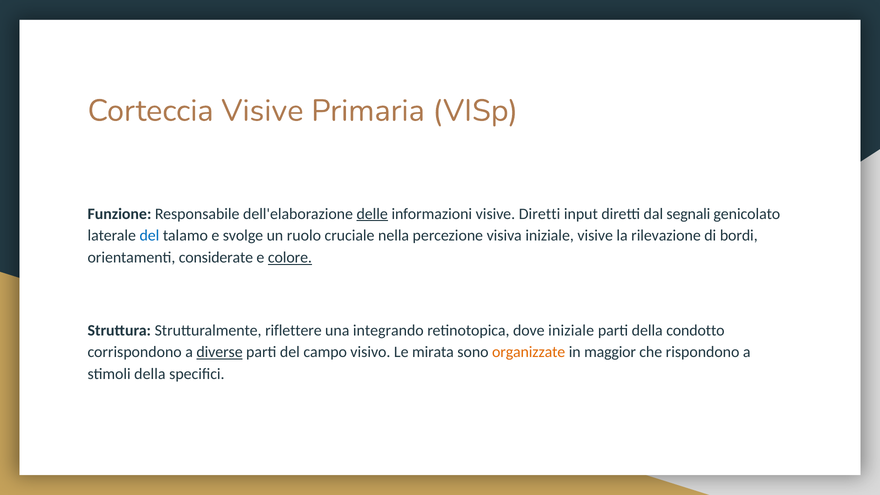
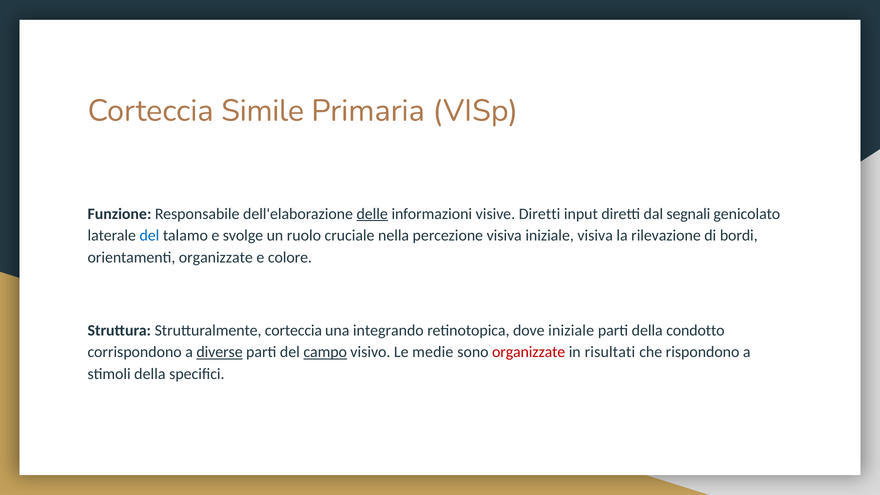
Corteccia Visive: Visive -> Simile
iniziale visive: visive -> visiva
orientamenti considerate: considerate -> organizzate
colore underline: present -> none
Strutturalmente riflettere: riflettere -> corteccia
campo underline: none -> present
mirata: mirata -> medie
organizzate at (529, 352) colour: orange -> red
maggior: maggior -> risultati
